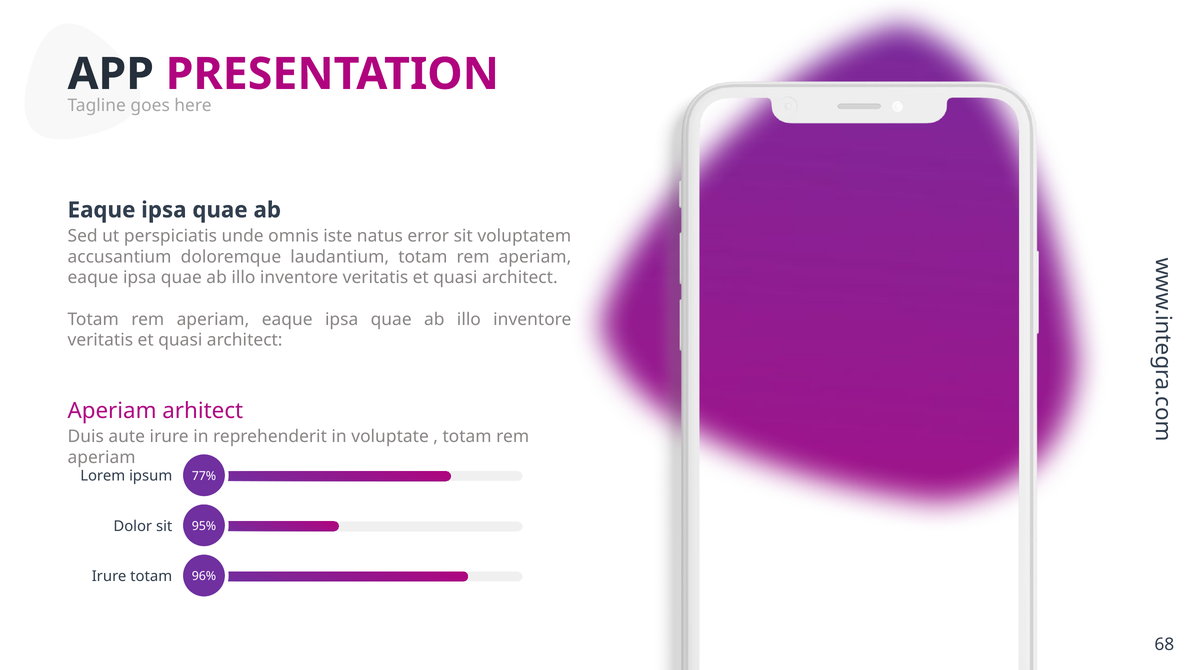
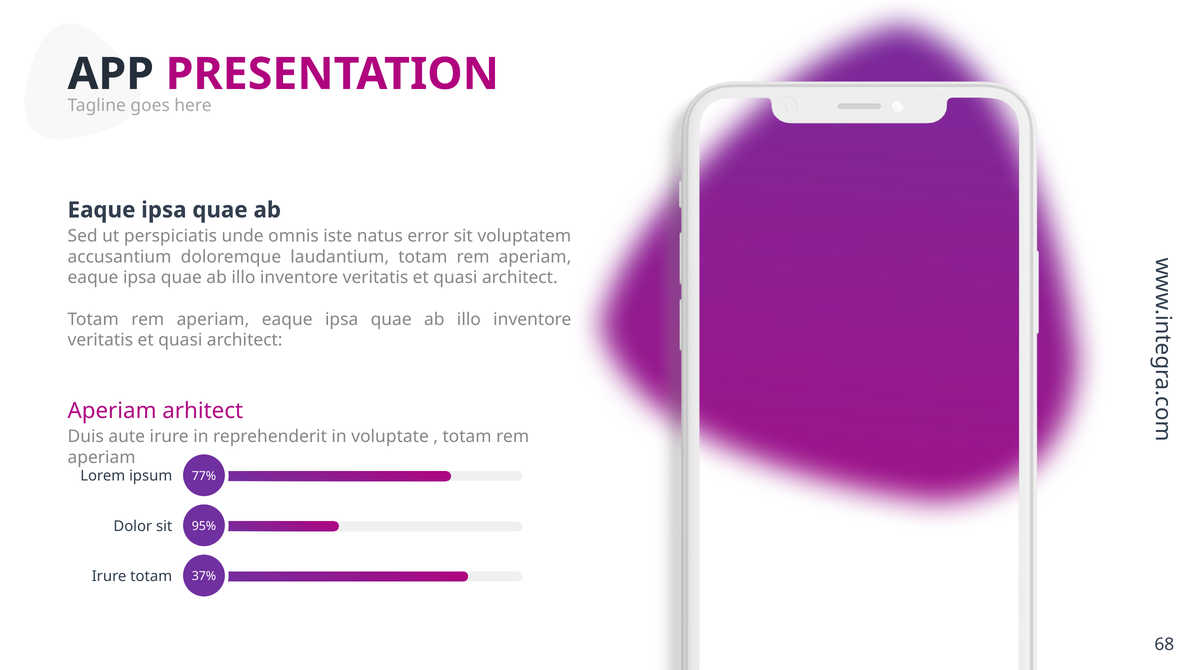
96%: 96% -> 37%
